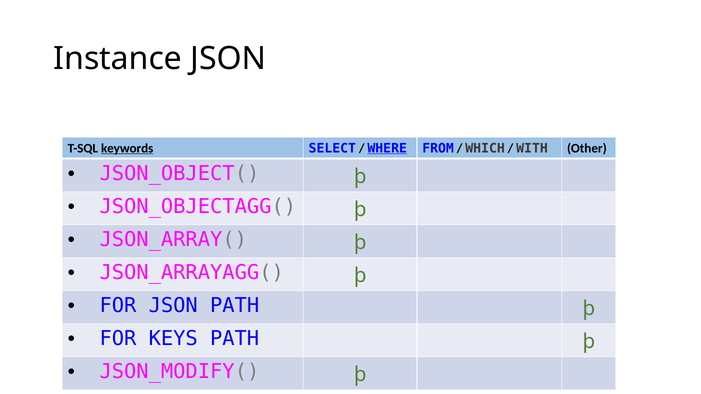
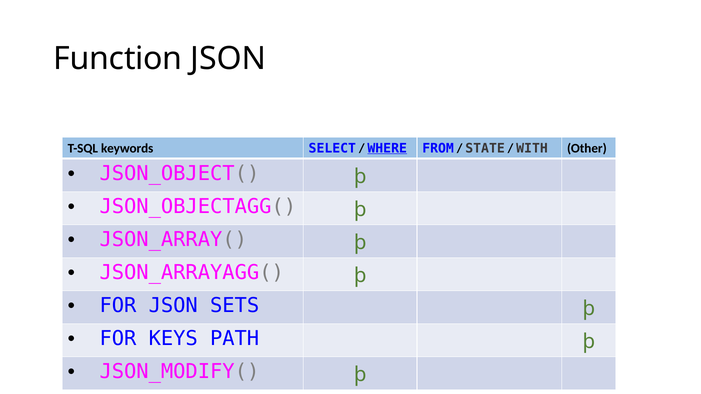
Instance: Instance -> Function
keywords underline: present -> none
WHICH: WHICH -> STATE
JSON PATH: PATH -> SETS
